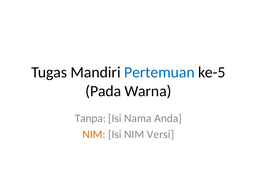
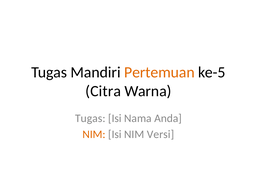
Pertemuan colour: blue -> orange
Pada: Pada -> Citra
Tanpa at (90, 118): Tanpa -> Tugas
